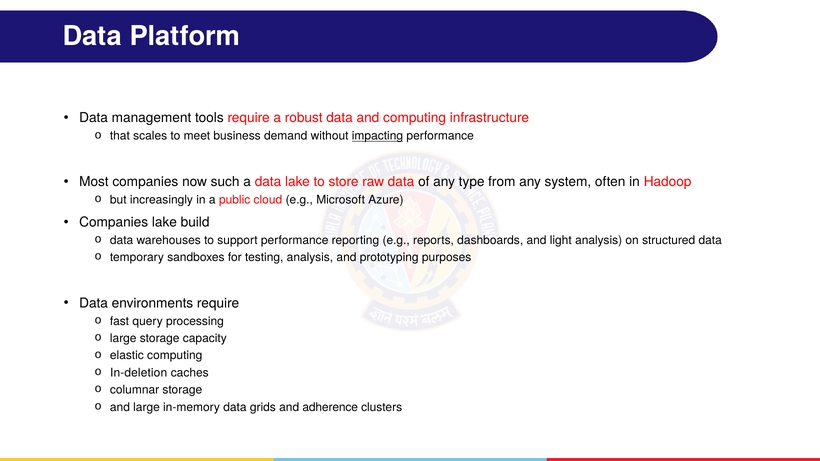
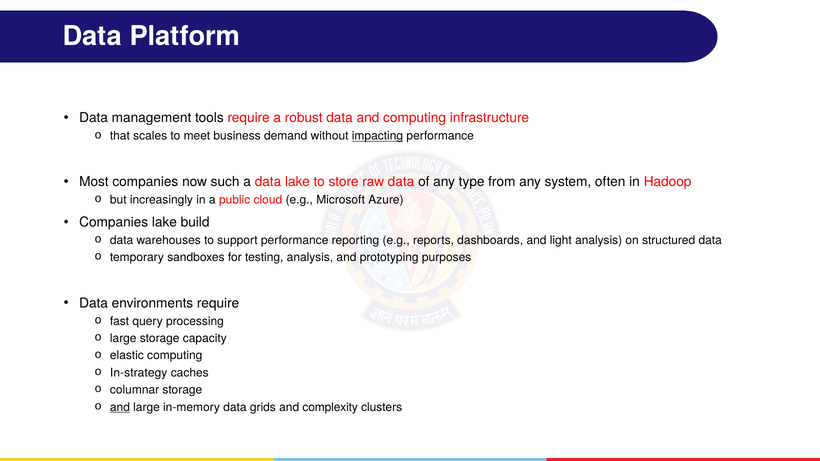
In-deletion: In-deletion -> In-strategy
and at (120, 407) underline: none -> present
adherence: adherence -> complexity
